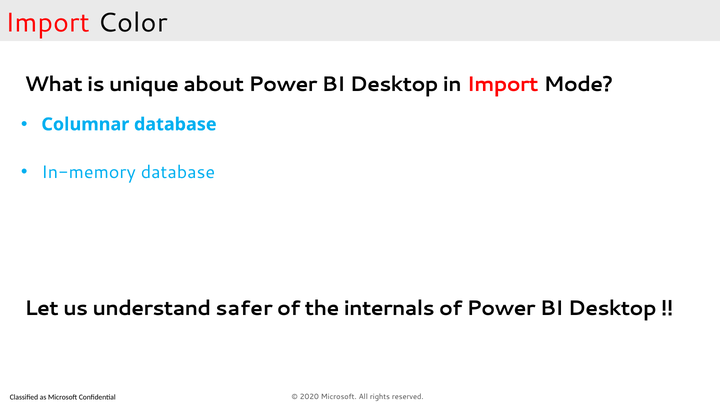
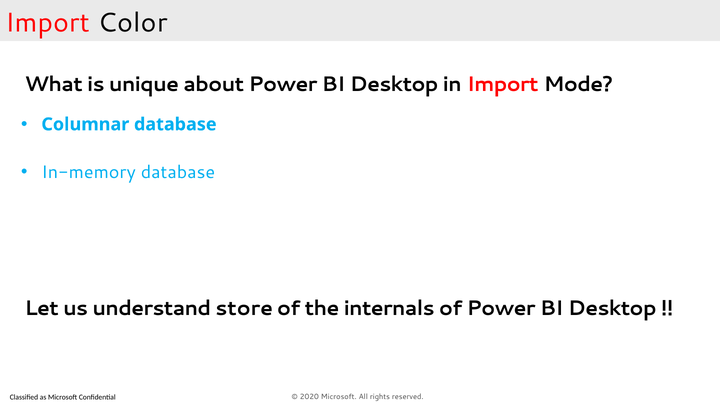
safer: safer -> store
